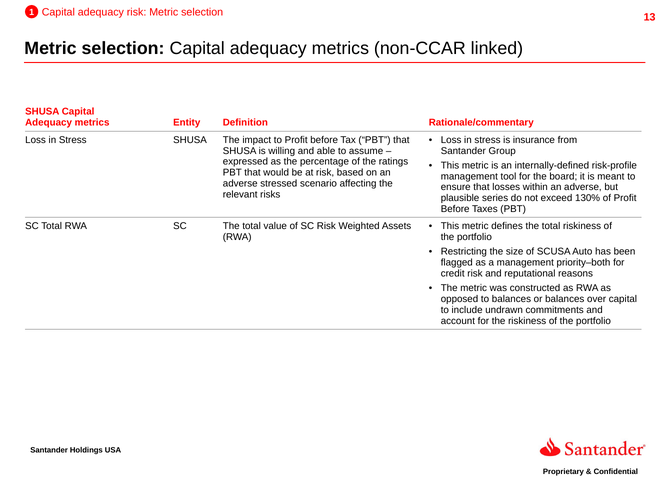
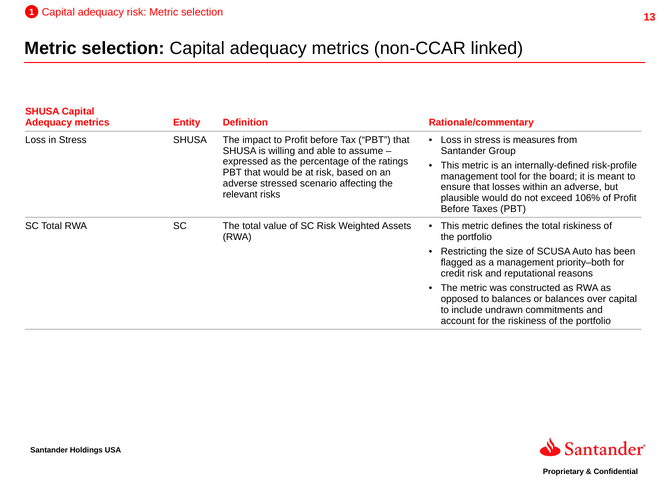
insurance: insurance -> measures
plausible series: series -> would
130%: 130% -> 106%
